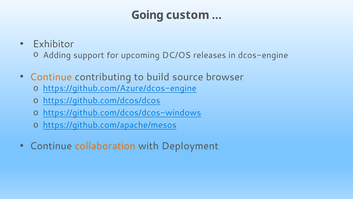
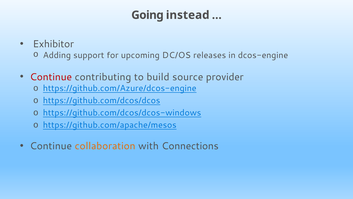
custom: custom -> instead
Continue at (51, 77) colour: orange -> red
browser: browser -> provider
Deployment: Deployment -> Connections
